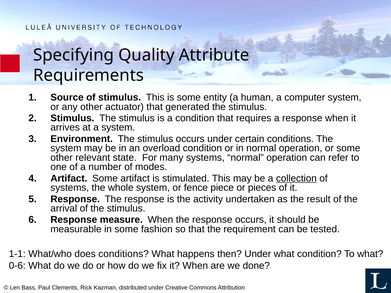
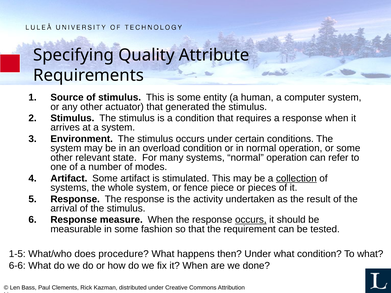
occurs at (251, 220) underline: none -> present
1-1: 1-1 -> 1-5
does conditions: conditions -> procedure
0-6: 0-6 -> 6-6
